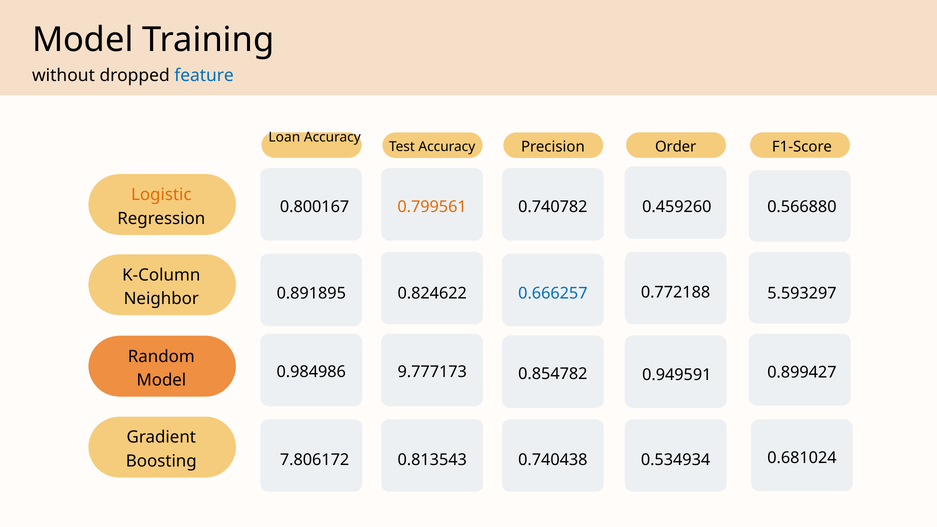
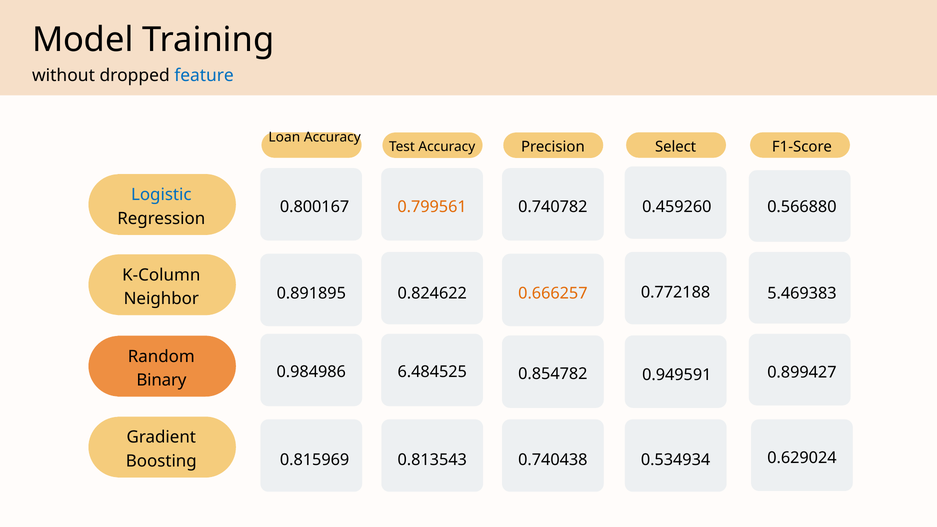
Order: Order -> Select
Logistic colour: orange -> blue
0.666257 colour: blue -> orange
5.593297: 5.593297 -> 5.469383
9.777173: 9.777173 -> 6.484525
Model at (161, 380): Model -> Binary
7.806172: 7.806172 -> 0.815969
0.681024: 0.681024 -> 0.629024
